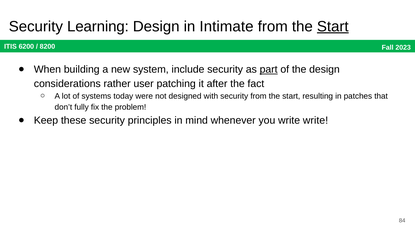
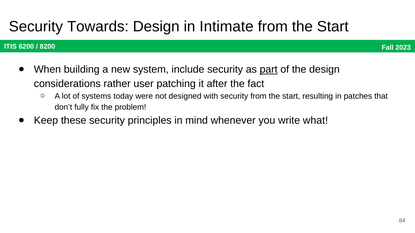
Learning: Learning -> Towards
Start at (333, 26) underline: present -> none
write write: write -> what
